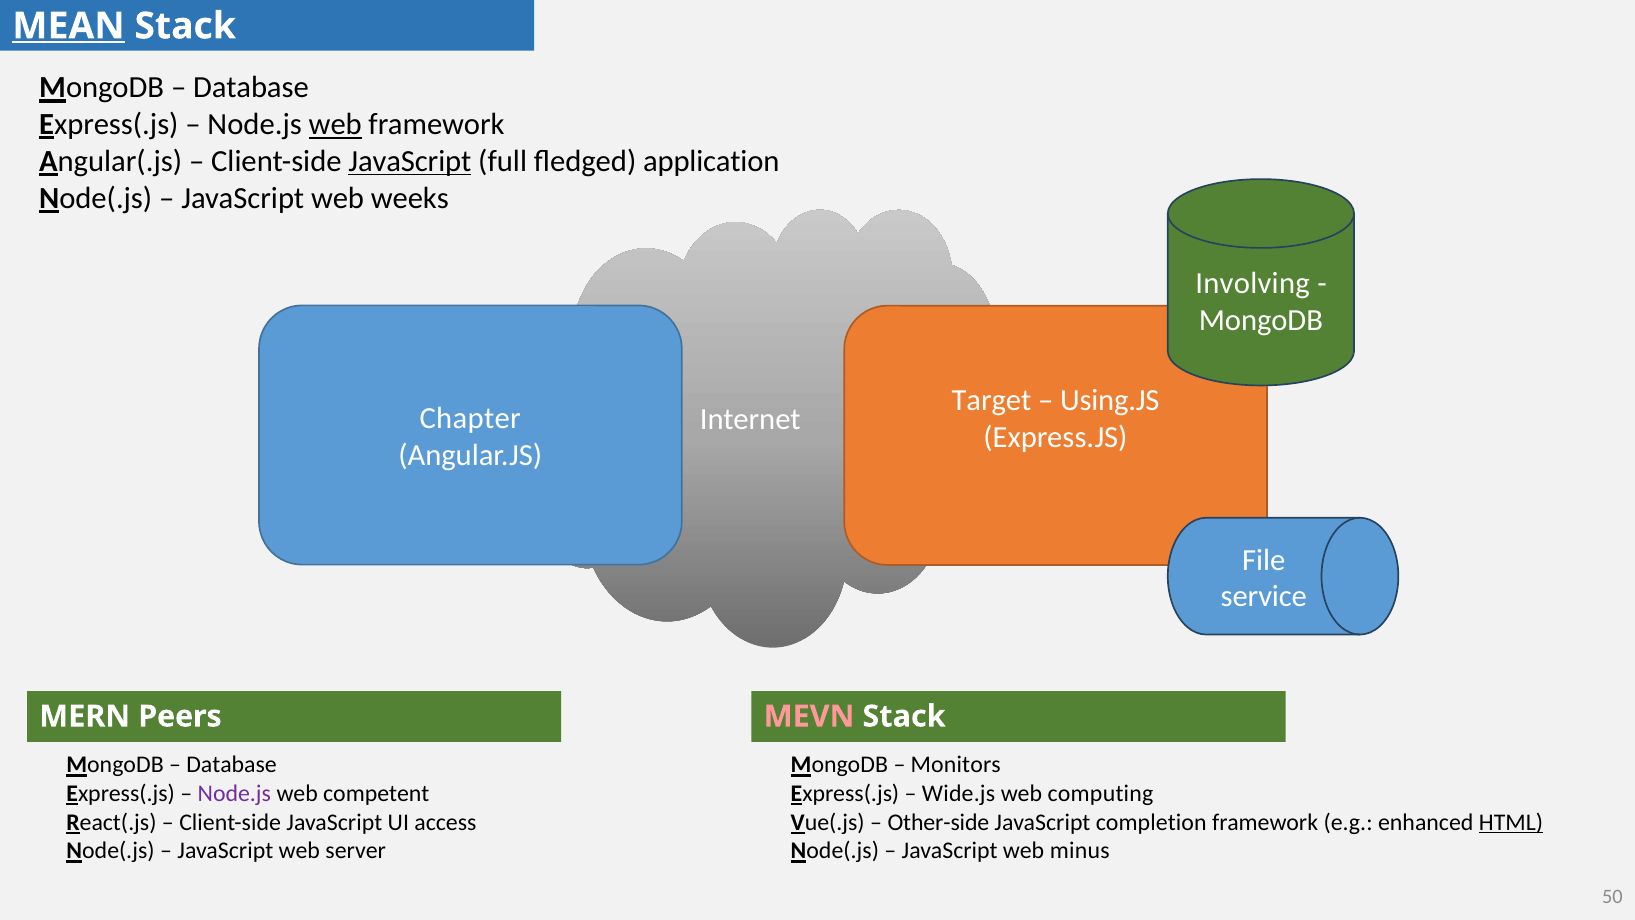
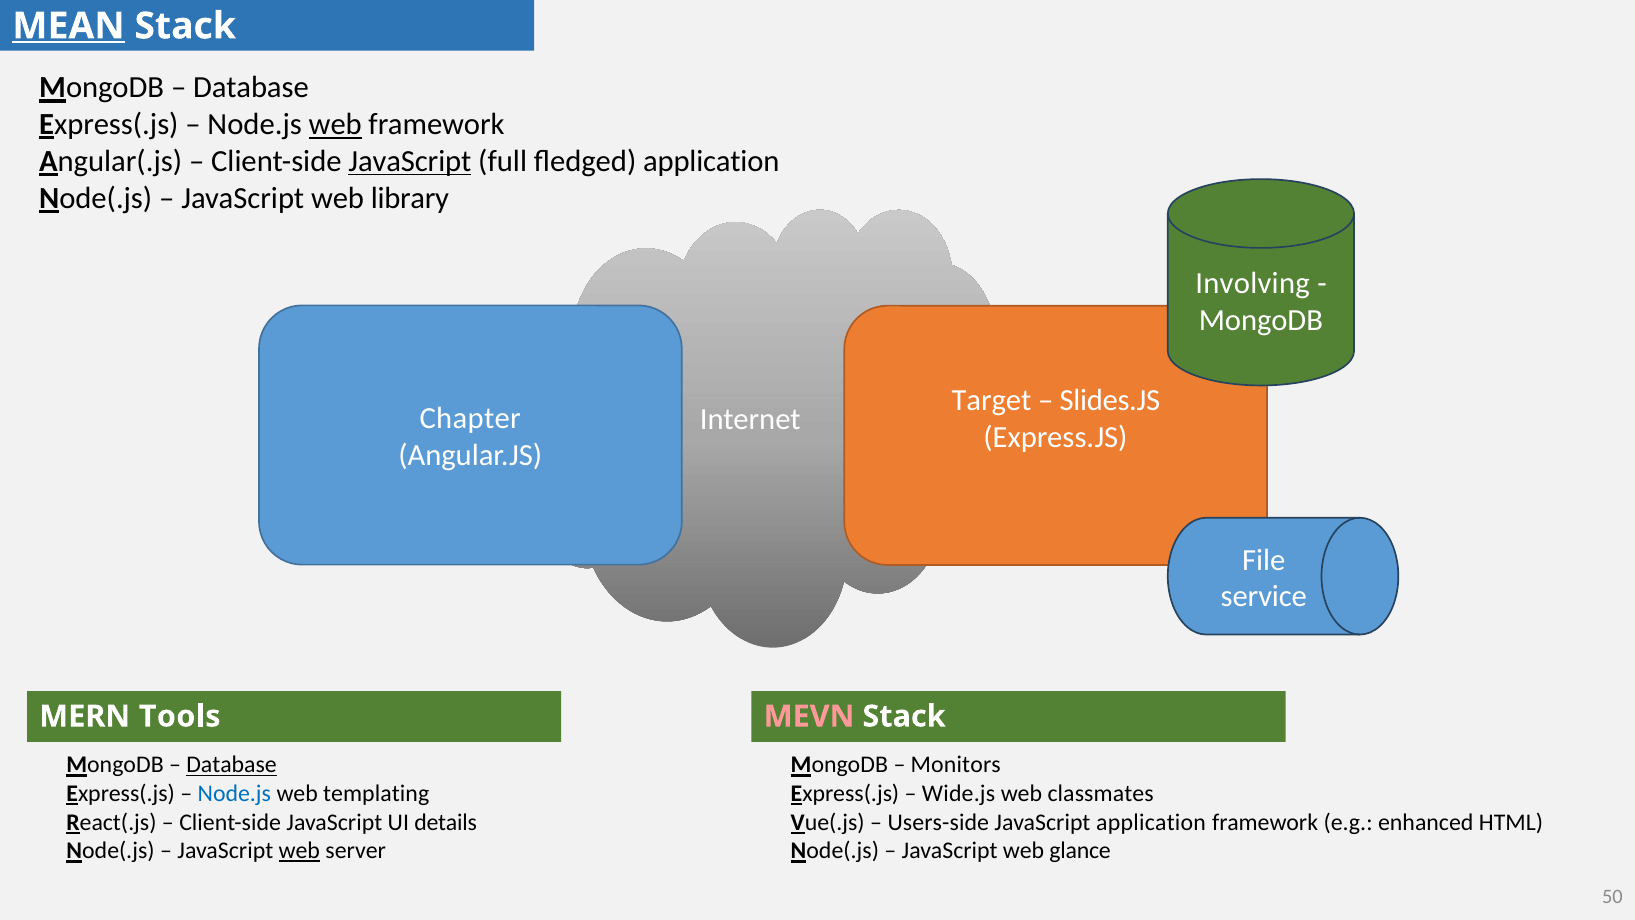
weeks: weeks -> library
Using.JS: Using.JS -> Slides.JS
Peers: Peers -> Tools
Database at (231, 765) underline: none -> present
Node.js at (234, 793) colour: purple -> blue
competent: competent -> templating
computing: computing -> classmates
access: access -> details
Other-side: Other-side -> Users-side
JavaScript completion: completion -> application
HTML underline: present -> none
web at (299, 851) underline: none -> present
minus: minus -> glance
